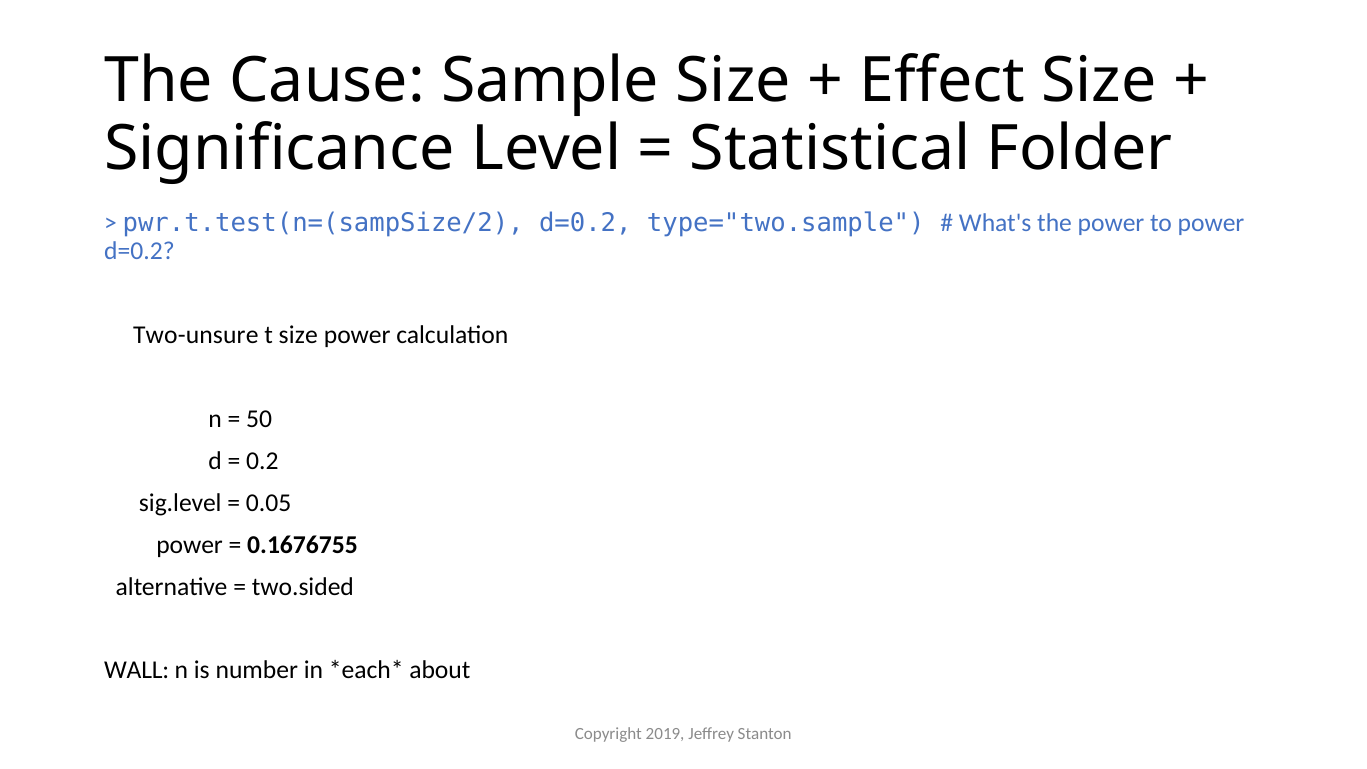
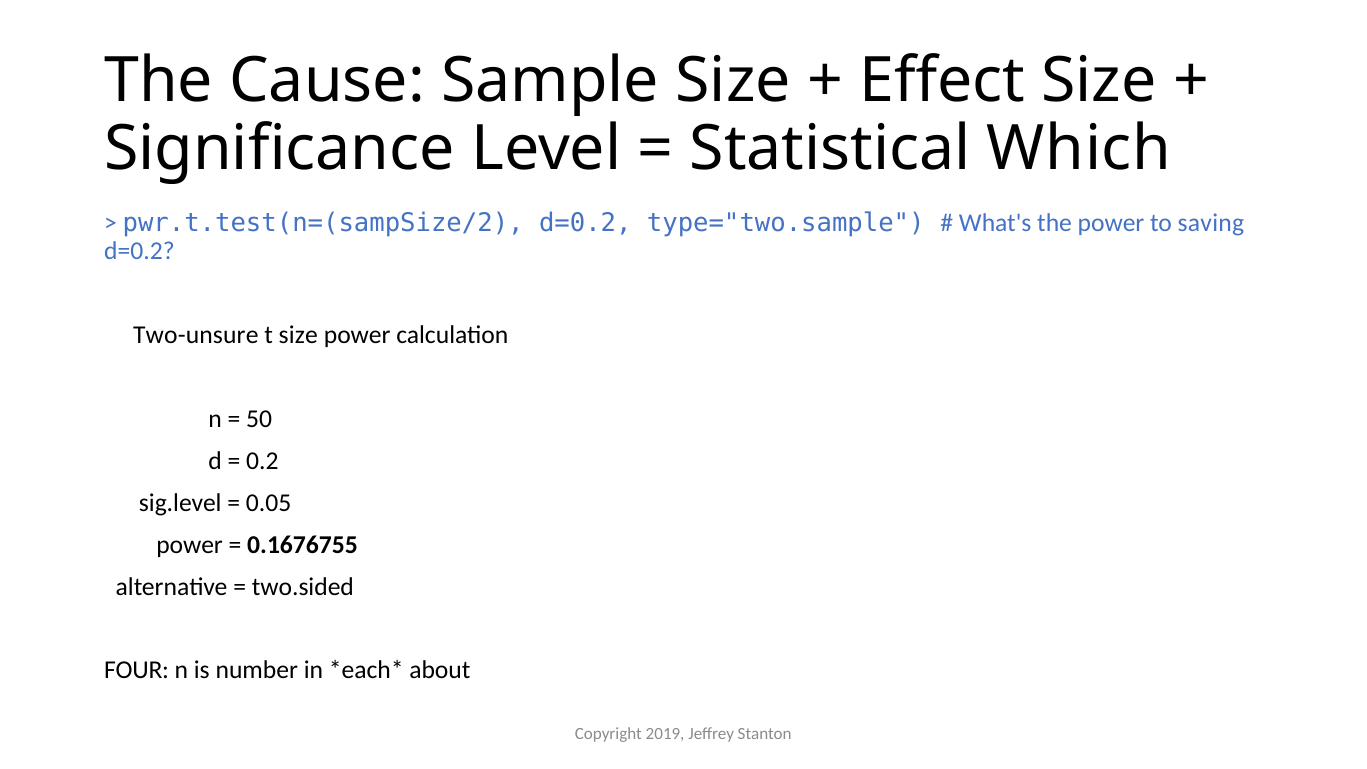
Folder: Folder -> Which
to power: power -> saving
WALL: WALL -> FOUR
